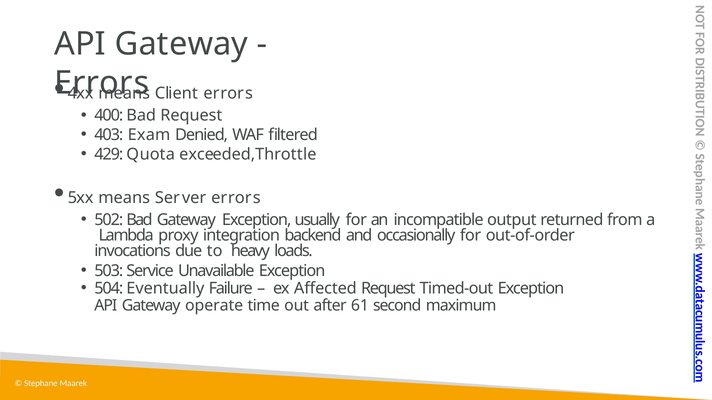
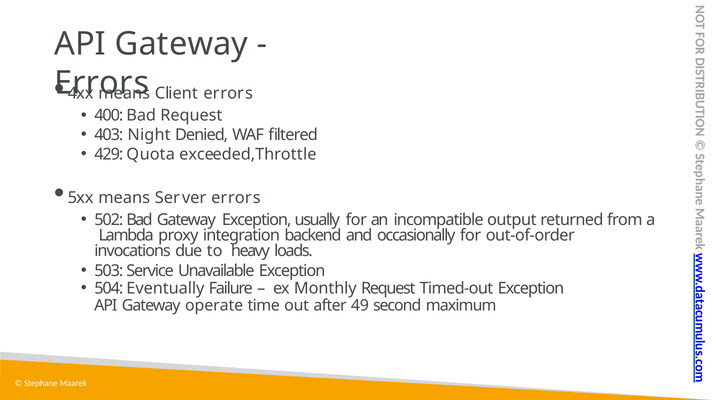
Exam: Exam -> Night
Affected: Affected -> Monthly
61: 61 -> 49
